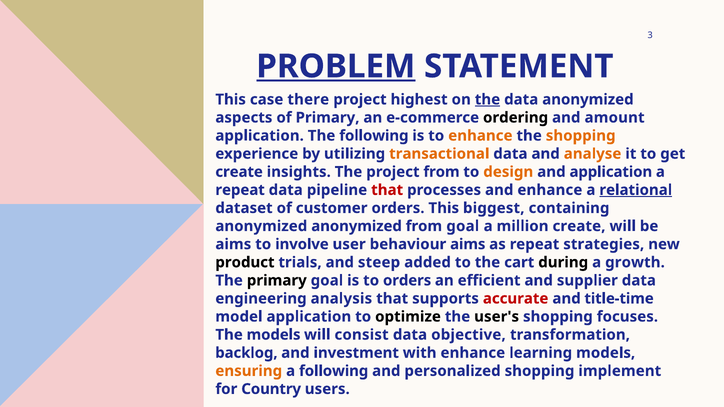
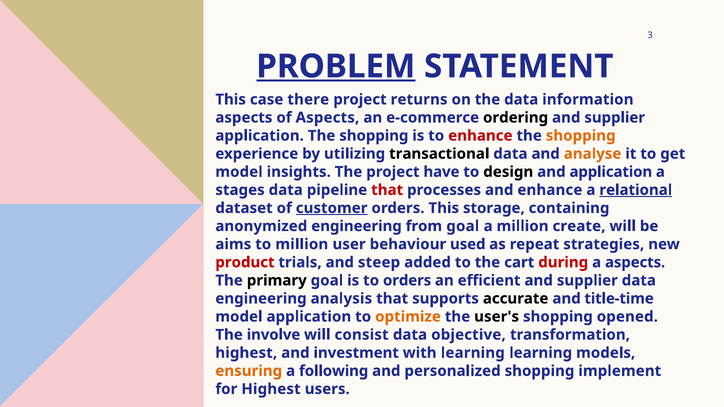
highest: highest -> returns
the at (487, 100) underline: present -> none
data anonymized: anonymized -> information
of Primary: Primary -> Aspects
amount at (615, 118): amount -> supplier
application The following: following -> shopping
enhance at (480, 136) colour: orange -> red
transactional colour: orange -> black
create at (239, 172): create -> model
project from: from -> have
design colour: orange -> black
repeat at (240, 190): repeat -> stages
customer underline: none -> present
biggest: biggest -> storage
anonymized anonymized: anonymized -> engineering
to involve: involve -> million
behaviour aims: aims -> used
product colour: black -> red
during colour: black -> red
a growth: growth -> aspects
accurate colour: red -> black
optimize colour: black -> orange
focuses: focuses -> opened
The models: models -> involve
backlog at (246, 353): backlog -> highest
with enhance: enhance -> learning
for Country: Country -> Highest
